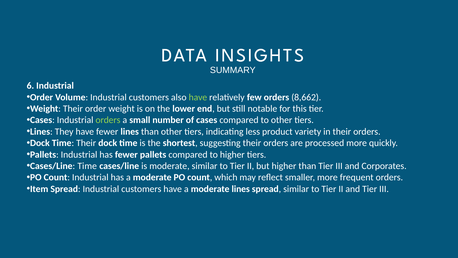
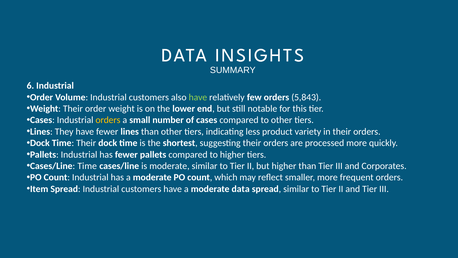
8,662: 8,662 -> 5,843
orders at (108, 120) colour: light green -> yellow
moderate lines: lines -> data
